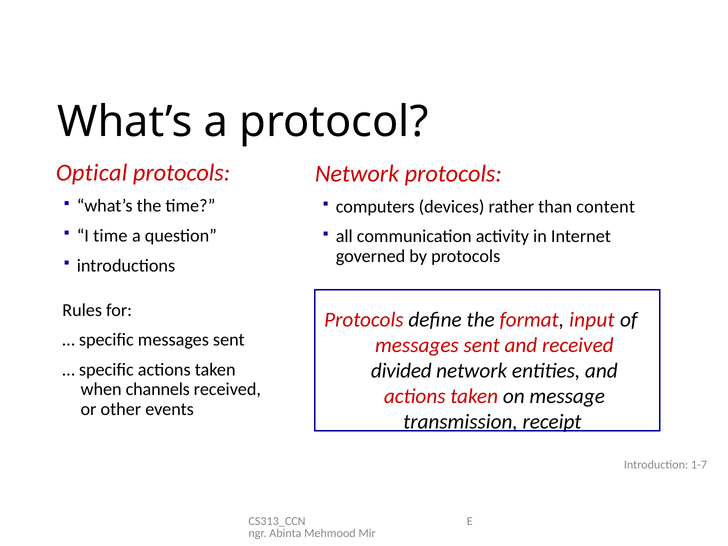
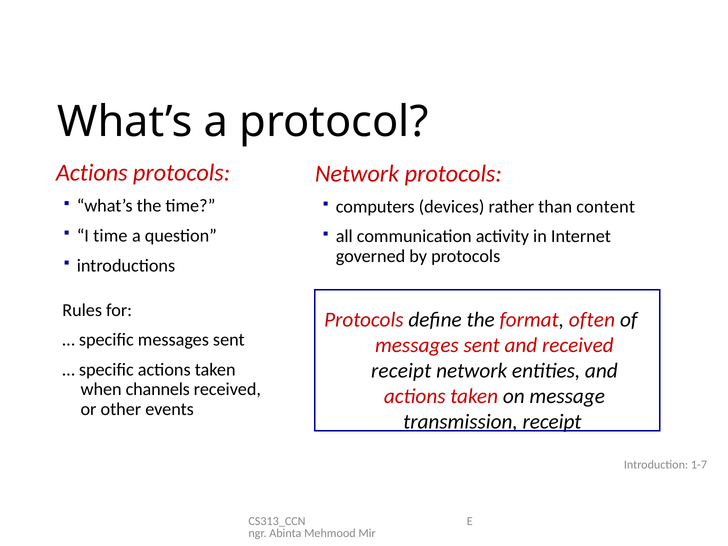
Optical at (92, 173): Optical -> Actions
input: input -> often
divided at (401, 371): divided -> receipt
